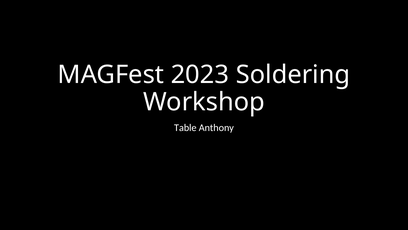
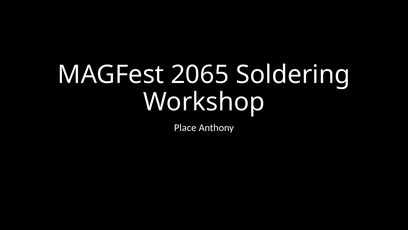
2023: 2023 -> 2065
Table: Table -> Place
